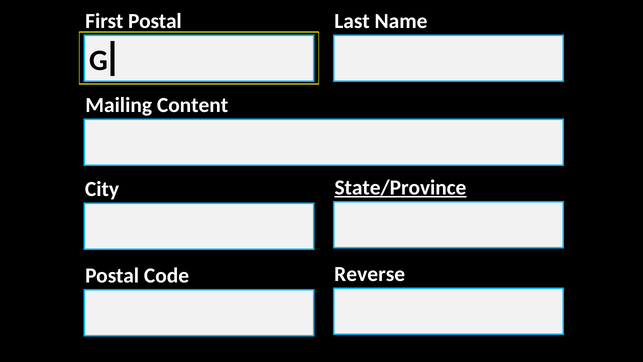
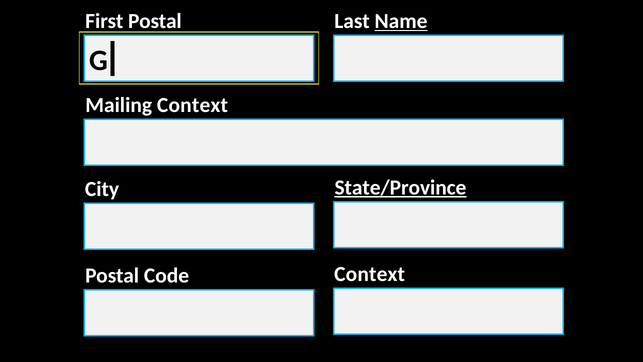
Name underline: none -> present
Mailing Content: Content -> Context
Code Reverse: Reverse -> Context
